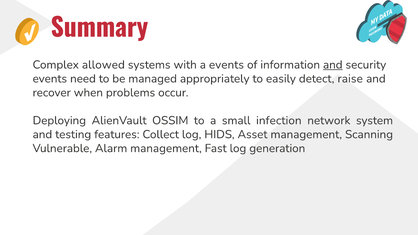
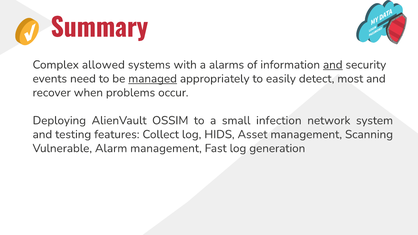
a events: events -> alarms
managed underline: none -> present
raise: raise -> most
